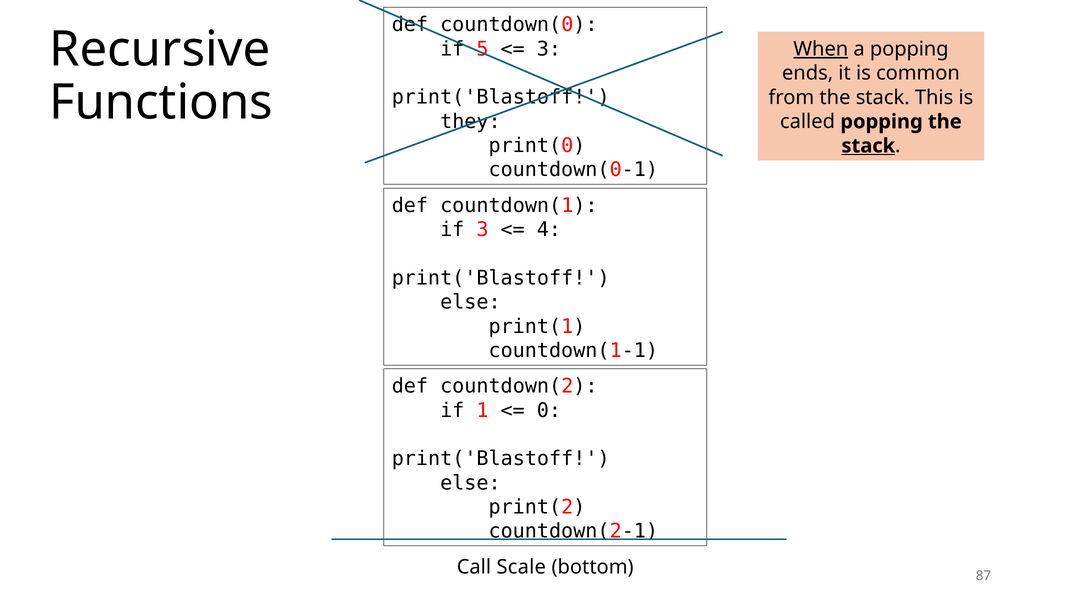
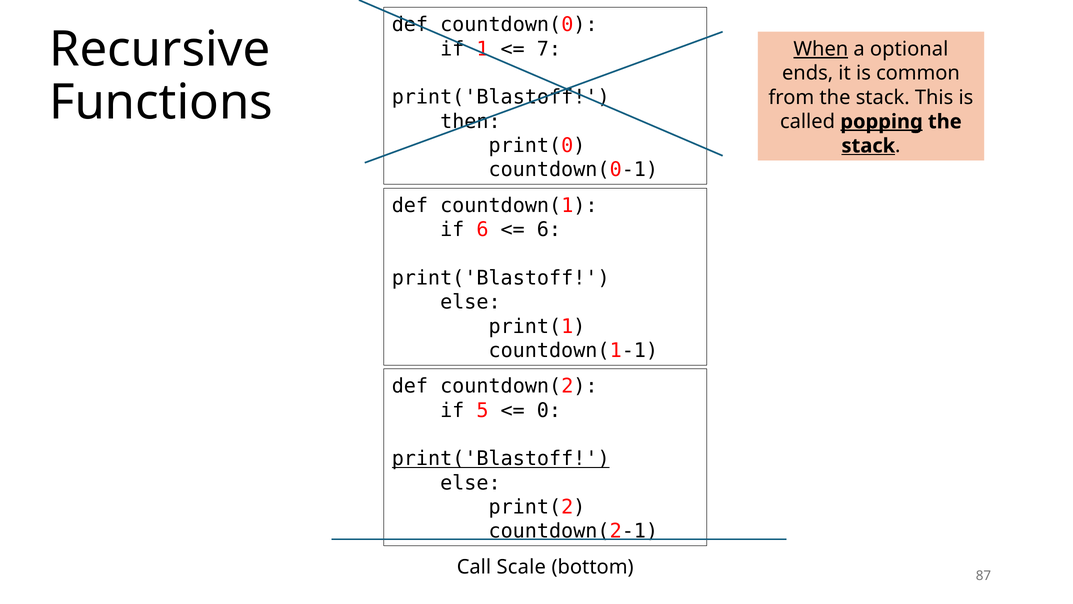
5: 5 -> 1
3 at (549, 49): 3 -> 7
a popping: popping -> optional
they: they -> then
popping at (882, 122) underline: none -> present
if 3: 3 -> 6
4 at (549, 230): 4 -> 6
1: 1 -> 5
print('Blastoff at (501, 458) underline: none -> present
